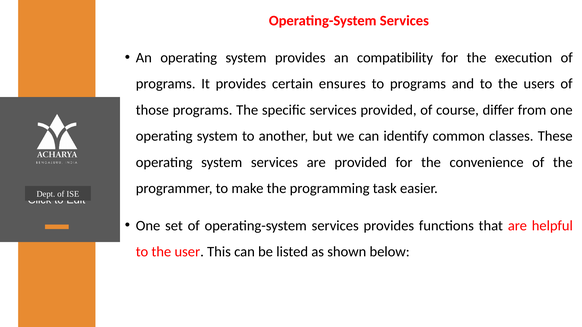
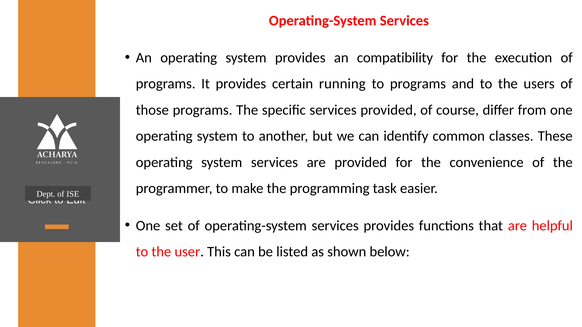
ensures: ensures -> running
